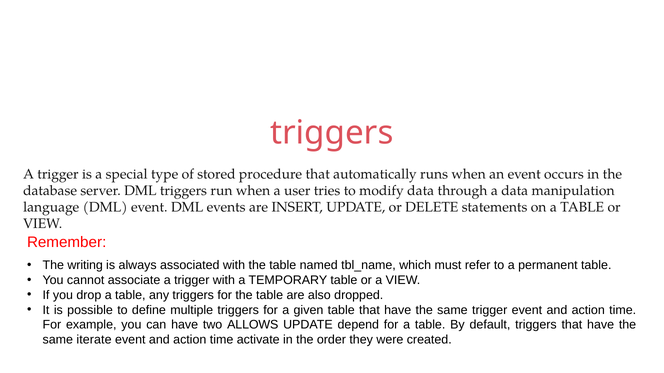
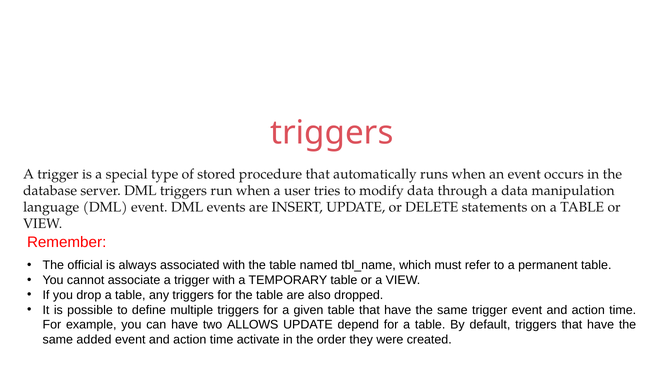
writing: writing -> official
iterate: iterate -> added
